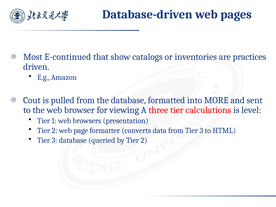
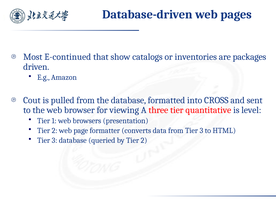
practices: practices -> packages
MORE: MORE -> CROSS
calculations: calculations -> quantitative
